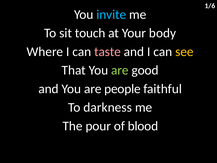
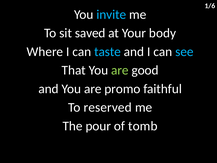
touch: touch -> saved
taste colour: pink -> light blue
see colour: yellow -> light blue
people: people -> promo
darkness: darkness -> reserved
blood: blood -> tomb
